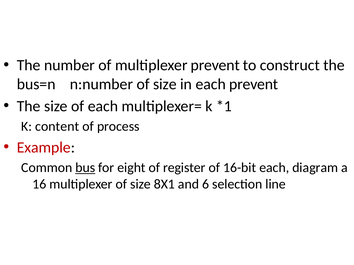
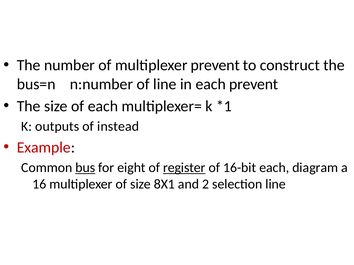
n:number of size: size -> line
content: content -> outputs
process: process -> instead
register underline: none -> present
6: 6 -> 2
